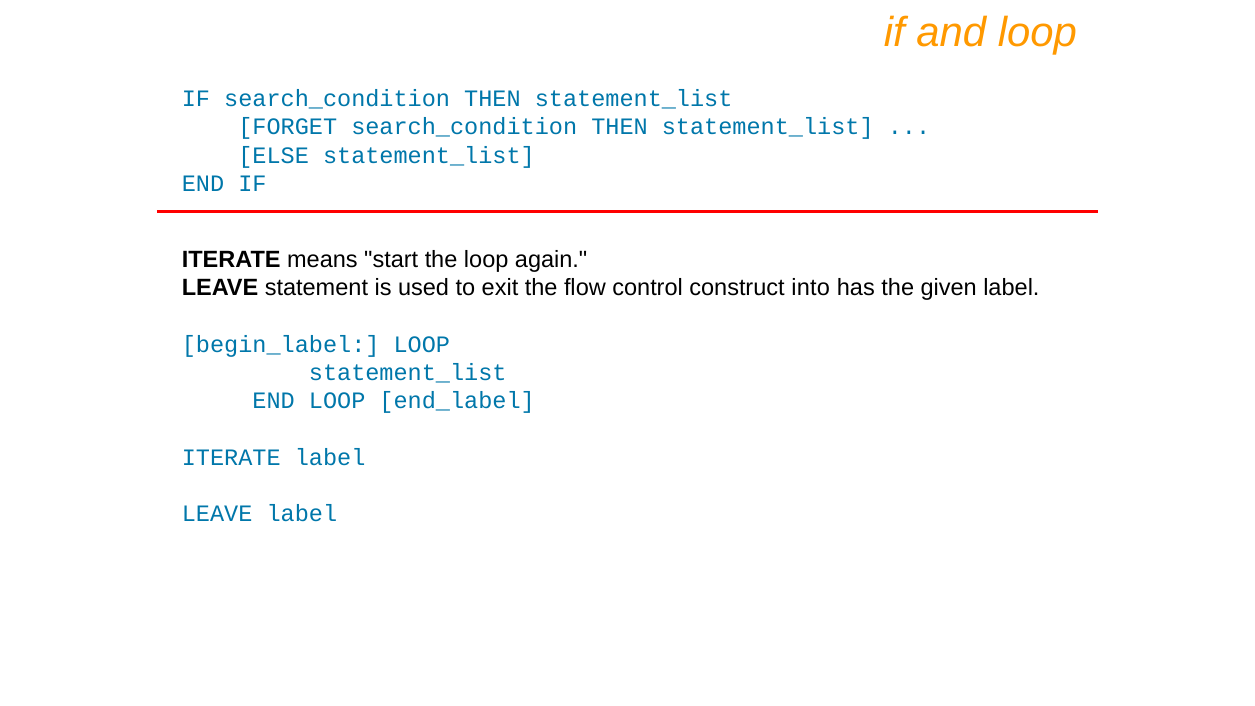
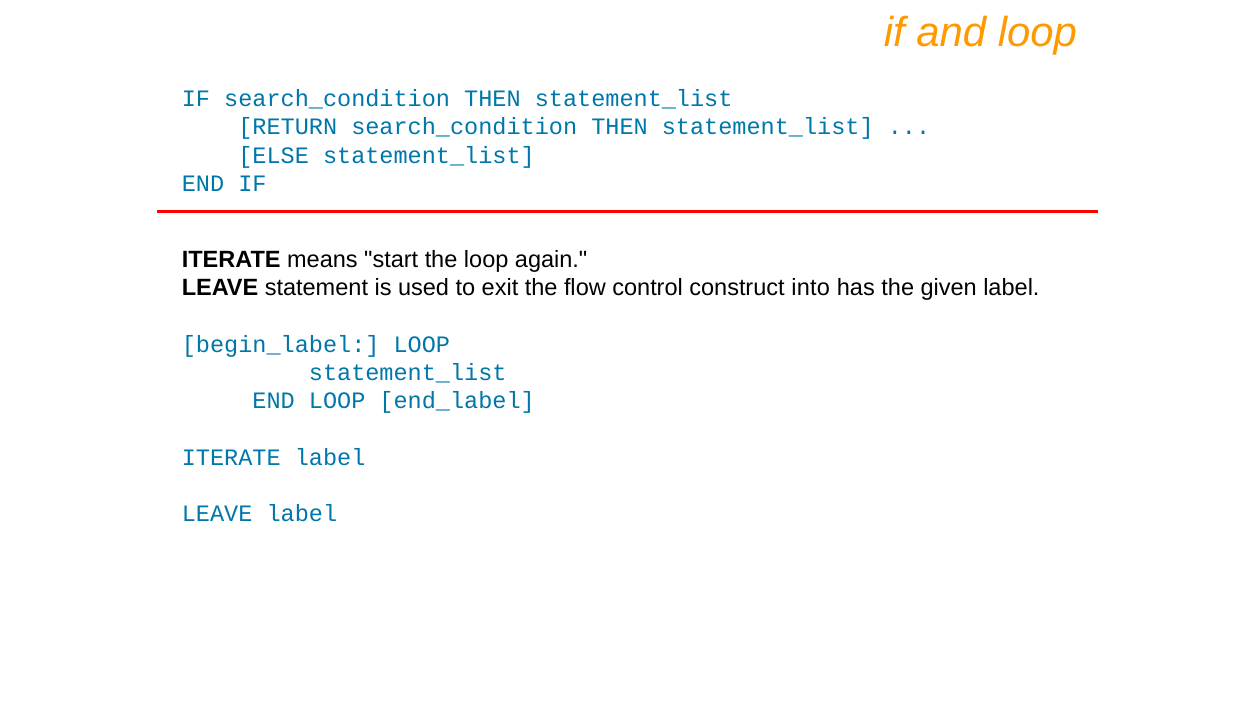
FORGET: FORGET -> RETURN
